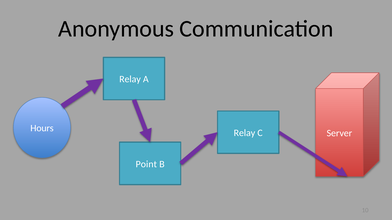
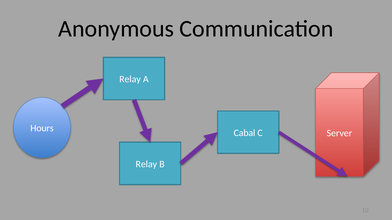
Relay at (244, 133): Relay -> Cabal
Point at (146, 164): Point -> Relay
